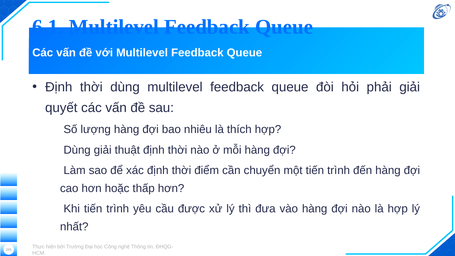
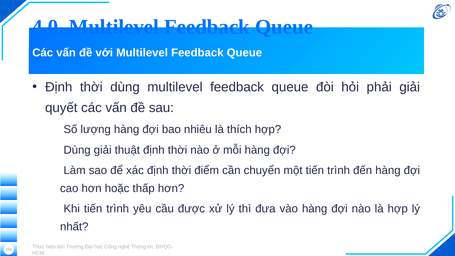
6.1: 6.1 -> 4.0
